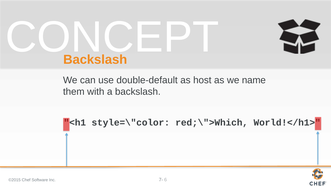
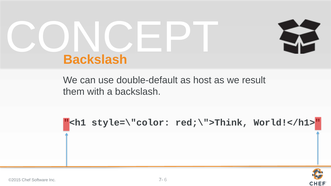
name: name -> result
red;\">Which: red;\">Which -> red;\">Think
